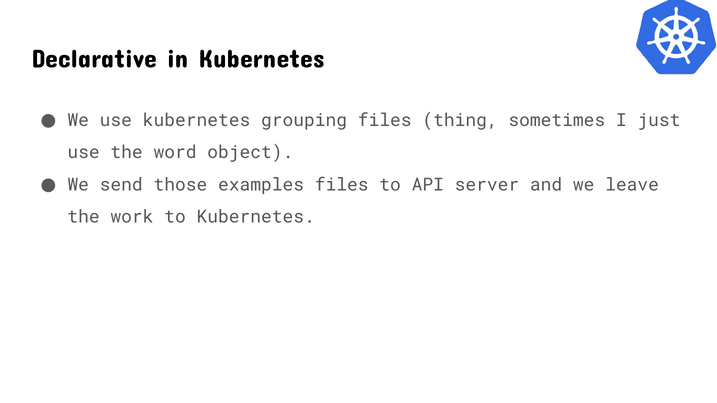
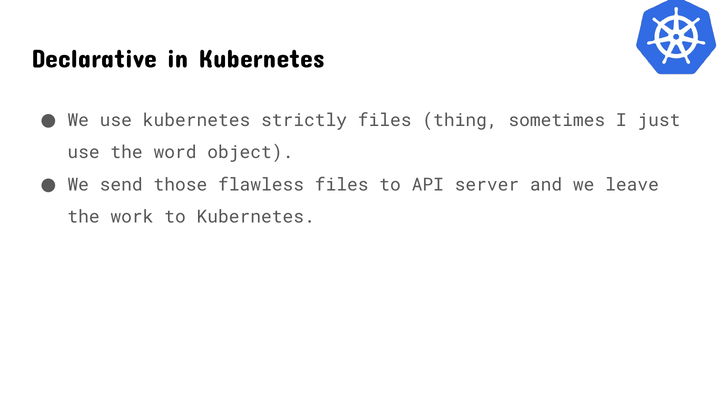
grouping: grouping -> strictly
examples: examples -> flawless
